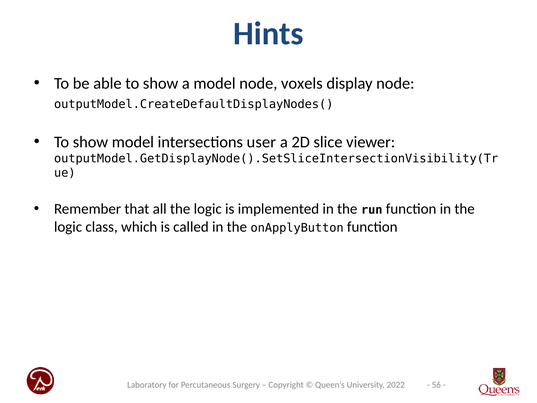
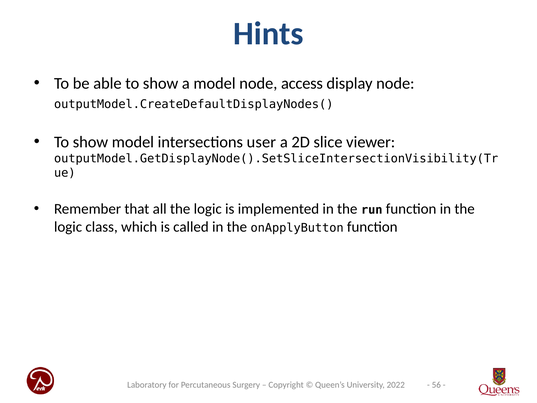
voxels: voxels -> access
